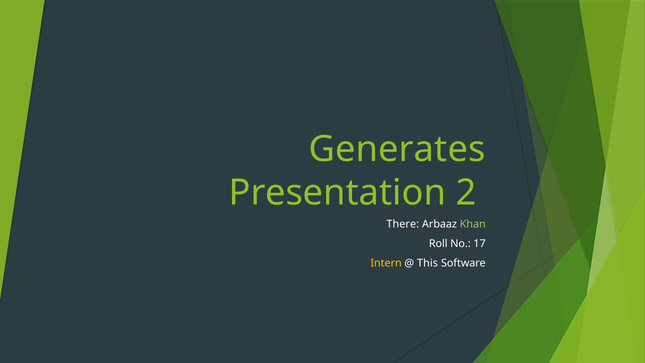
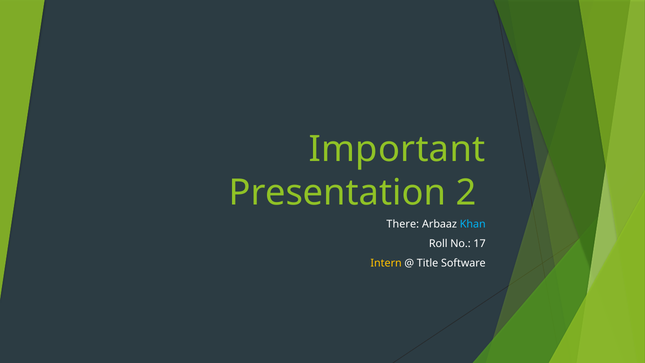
Generates: Generates -> Important
Khan colour: light green -> light blue
This: This -> Title
